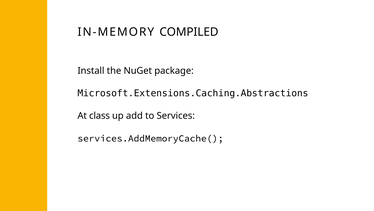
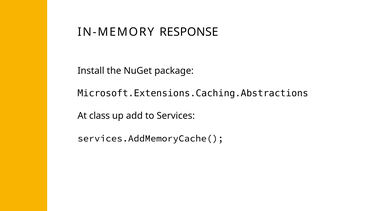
COMPILED: COMPILED -> RESPONSE
